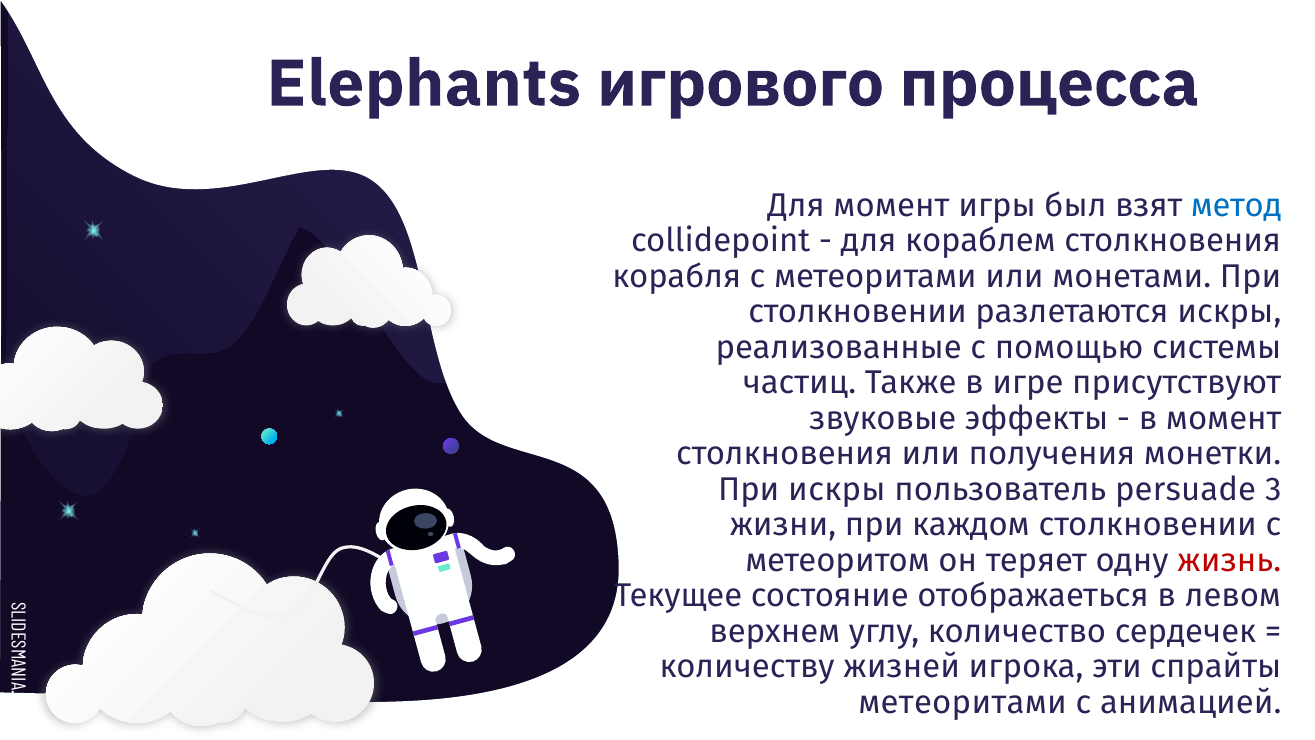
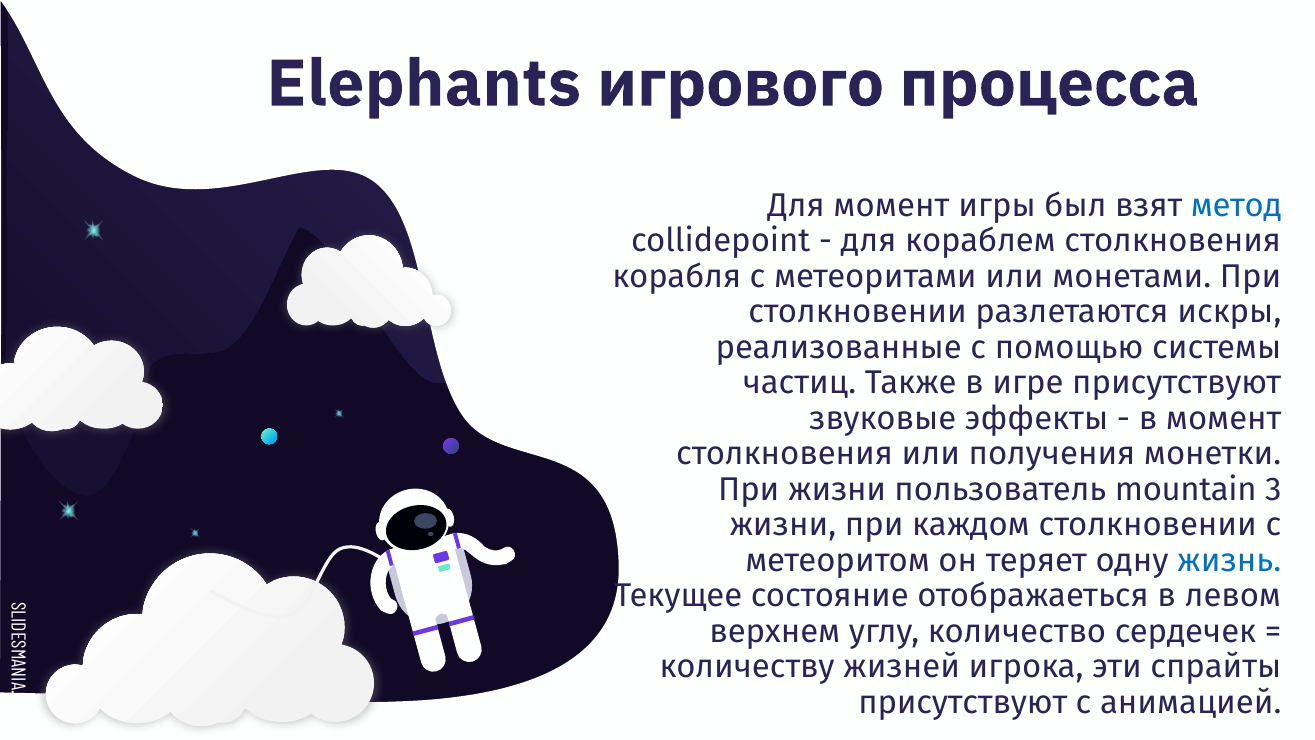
При искры: искры -> жизни
persuade: persuade -> mountain
жизнь colour: red -> blue
метеоритами at (963, 702): метеоритами -> присутствуют
